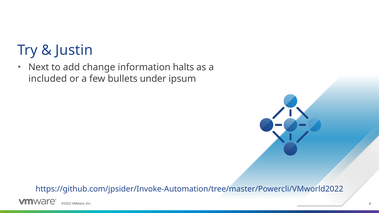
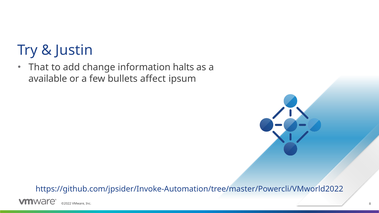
Next: Next -> That
included: included -> available
under: under -> affect
